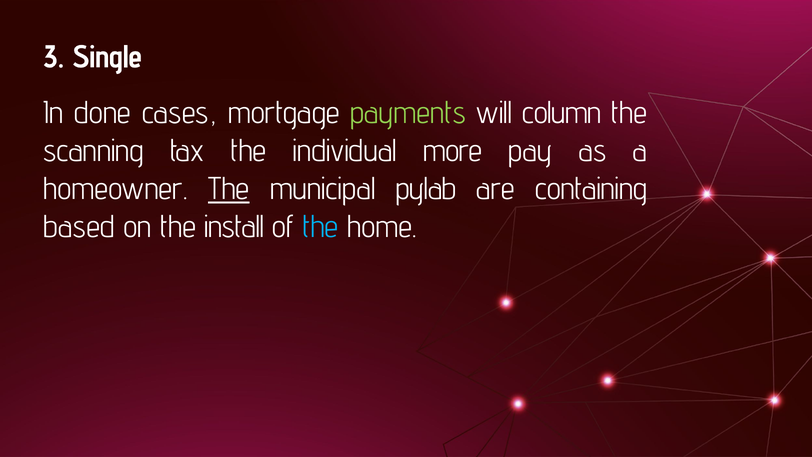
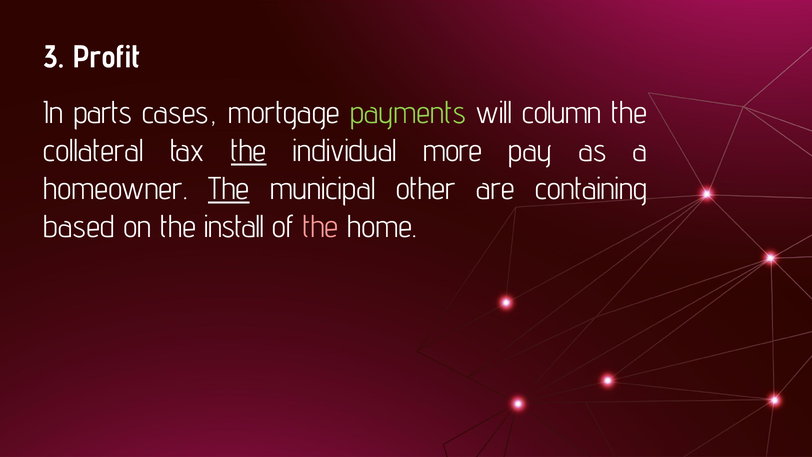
Single: Single -> Profit
done: done -> parts
scanning: scanning -> collateral
the at (248, 151) underline: none -> present
pylab: pylab -> other
the at (321, 227) colour: light blue -> pink
